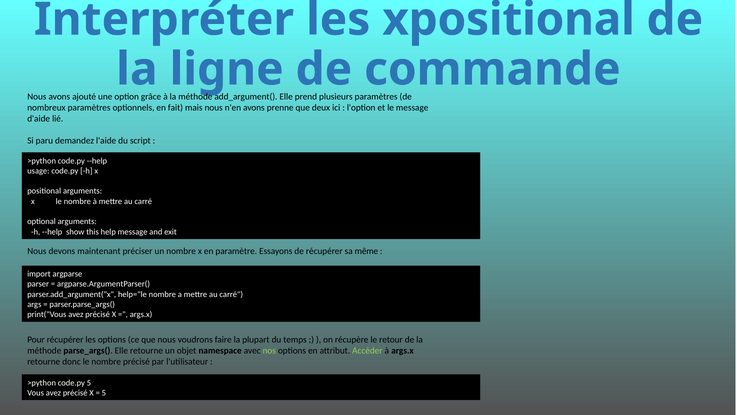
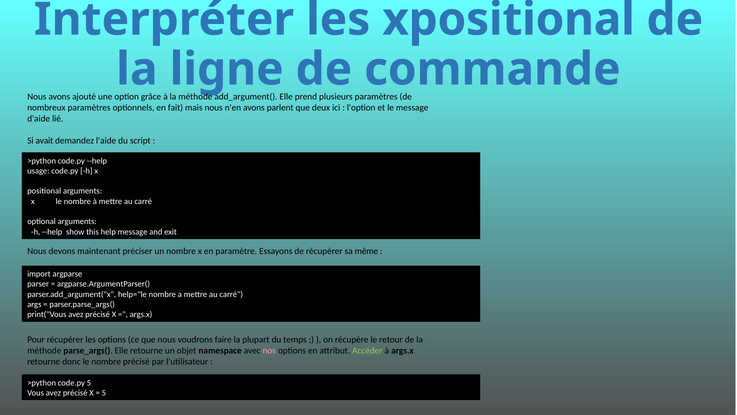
prenne: prenne -> parlent
paru: paru -> avait
nos colour: light green -> pink
